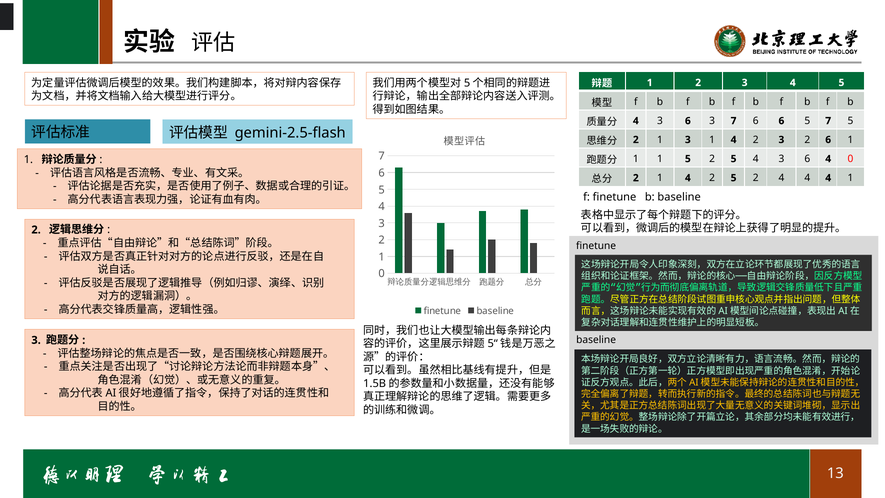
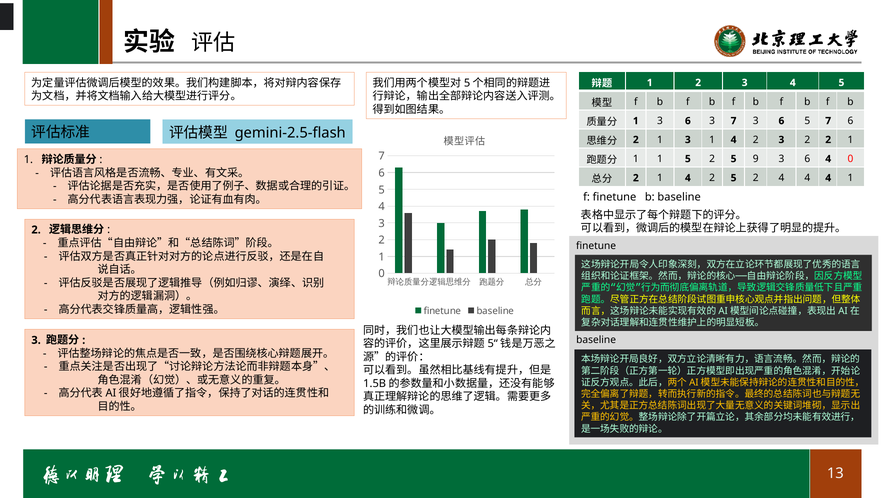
4 at (636, 121): 4 -> 1
7 6: 6 -> 3
7 5: 5 -> 6
2 6: 6 -> 2
5 4: 4 -> 9
